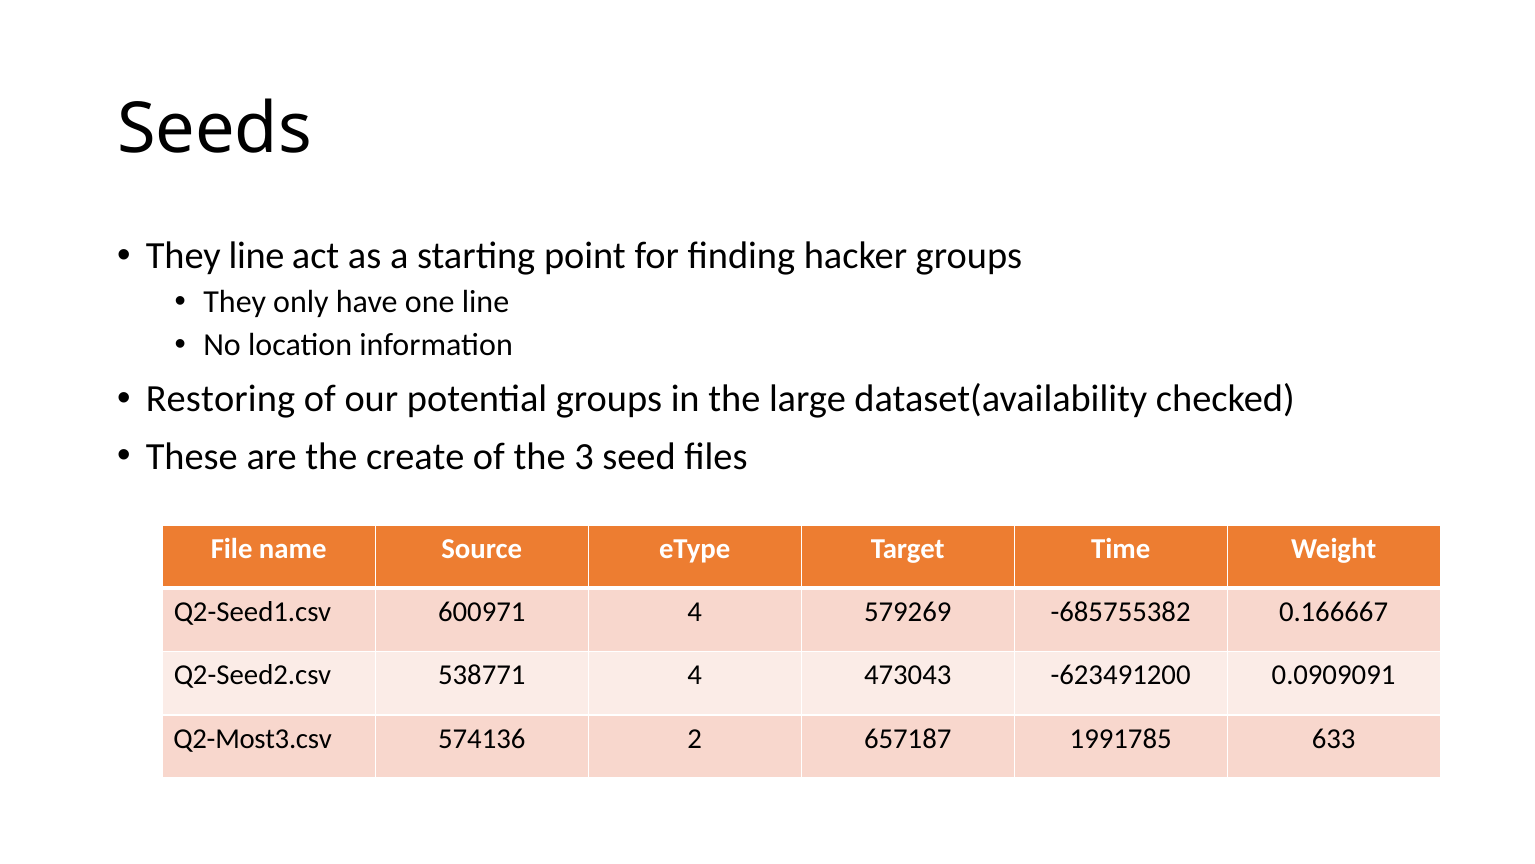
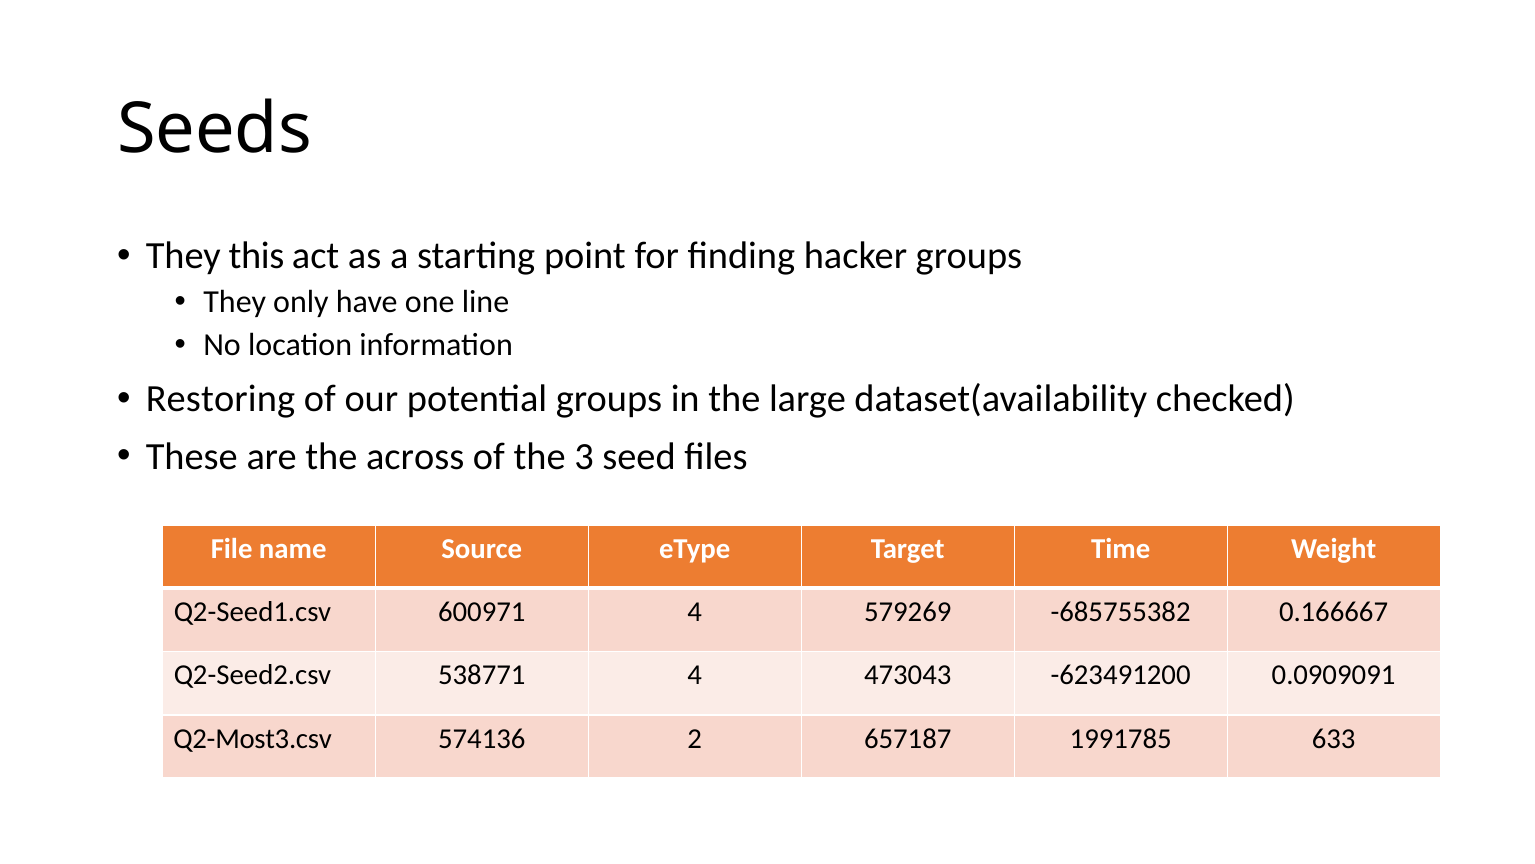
They line: line -> this
create: create -> across
